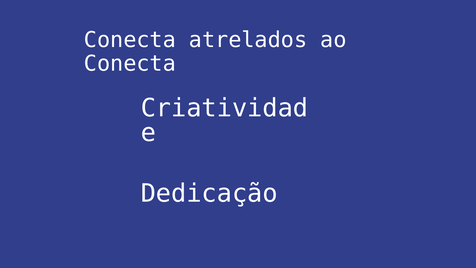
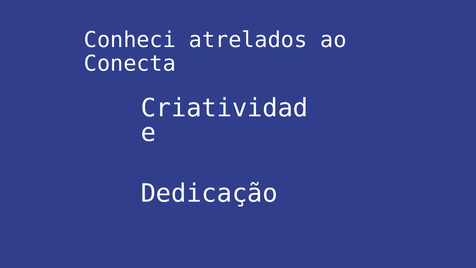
Conecta at (130, 40): Conecta -> Conheci
